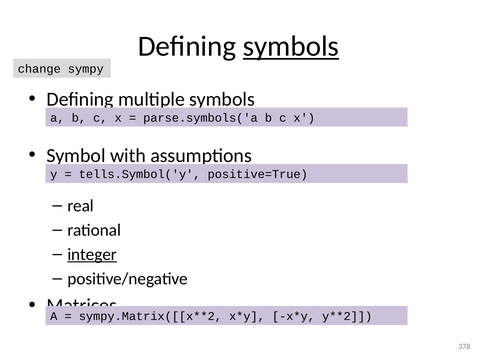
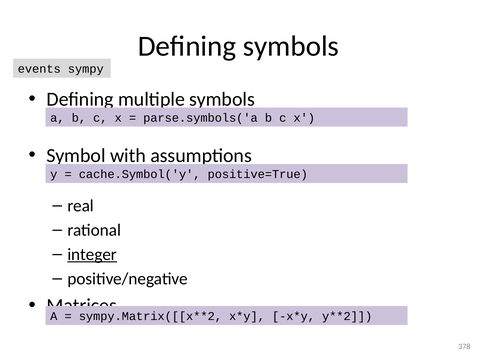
symbols at (291, 46) underline: present -> none
change: change -> events
tells.Symbol('y: tells.Symbol('y -> cache.Symbol('y
